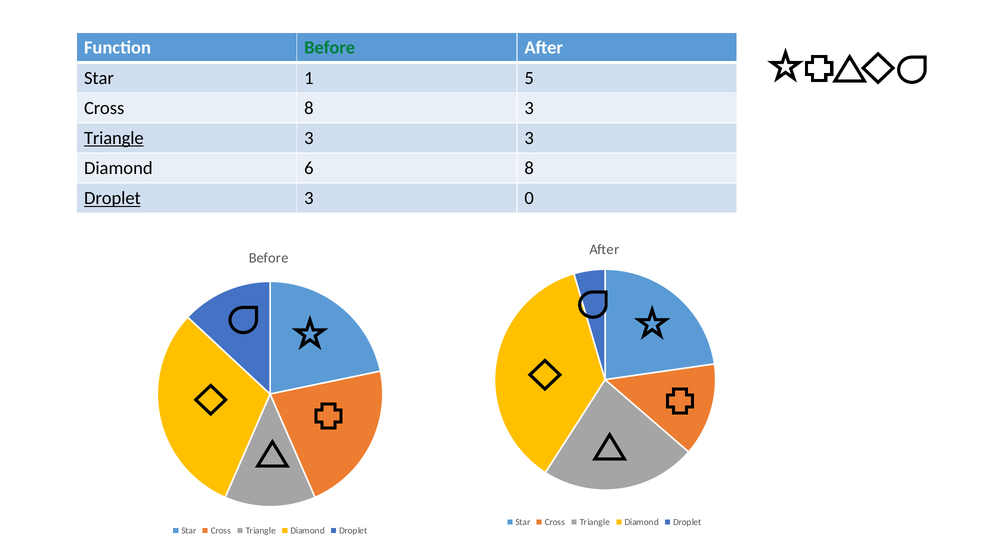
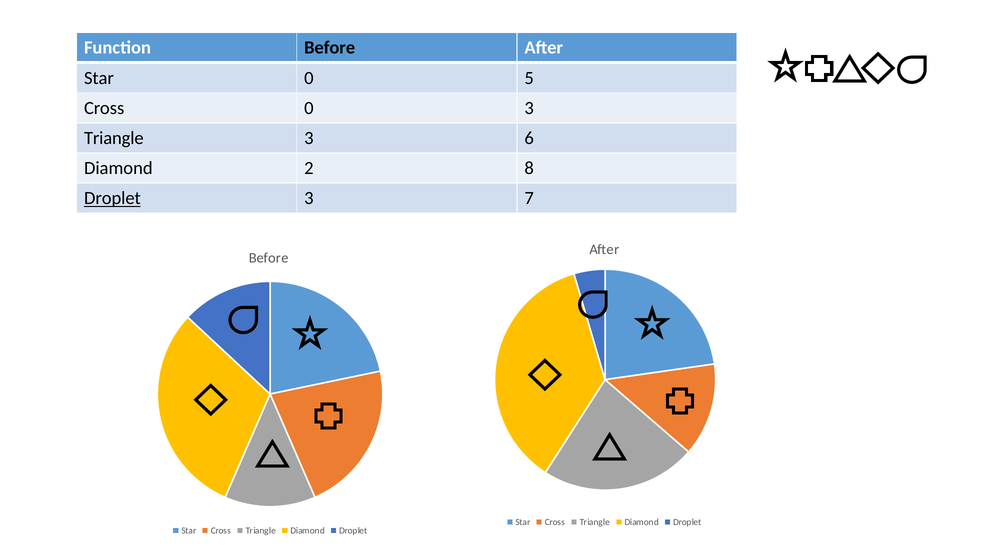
Before at (330, 48) colour: green -> black
Star 1: 1 -> 0
Cross 8: 8 -> 0
Triangle at (114, 138) underline: present -> none
3 3: 3 -> 6
6: 6 -> 2
0: 0 -> 7
